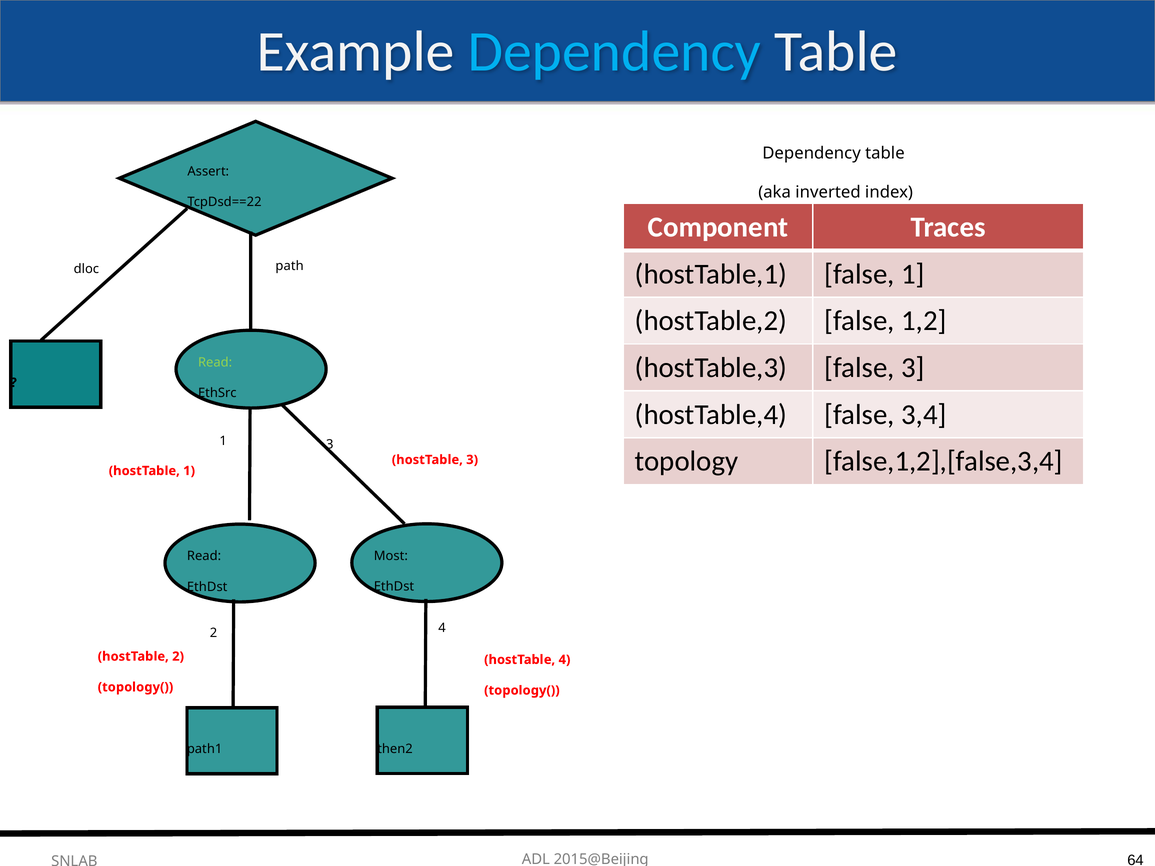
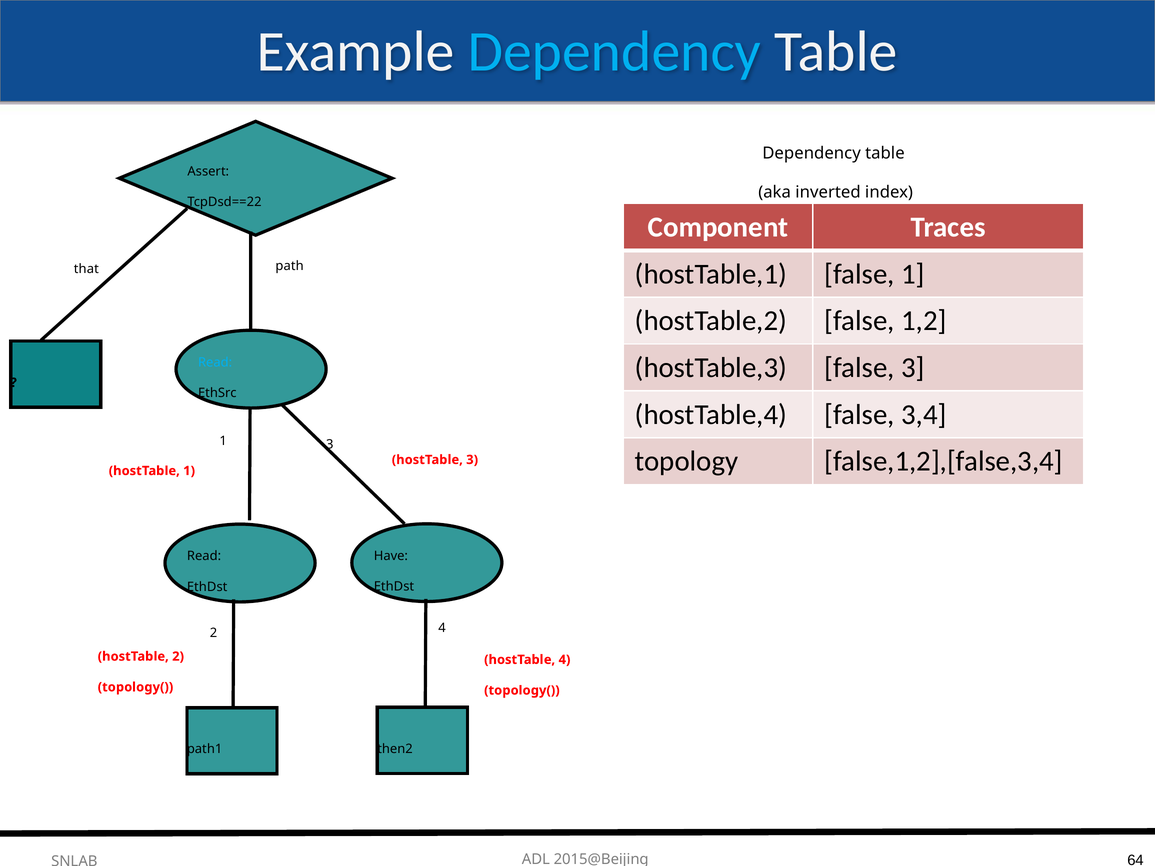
dloc: dloc -> that
Read at (215, 362) colour: light green -> light blue
Most: Most -> Have
